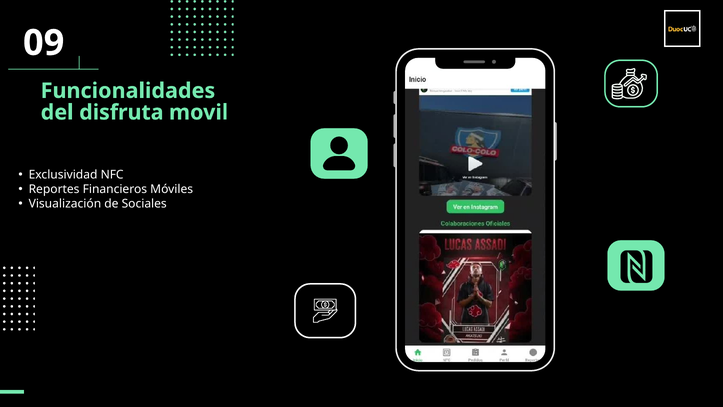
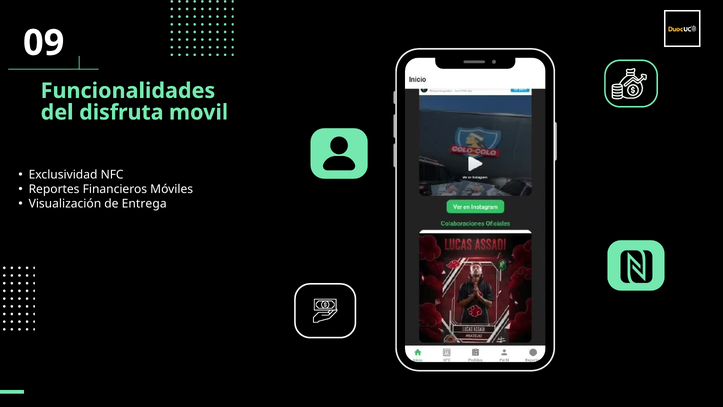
Sociales: Sociales -> Entrega
